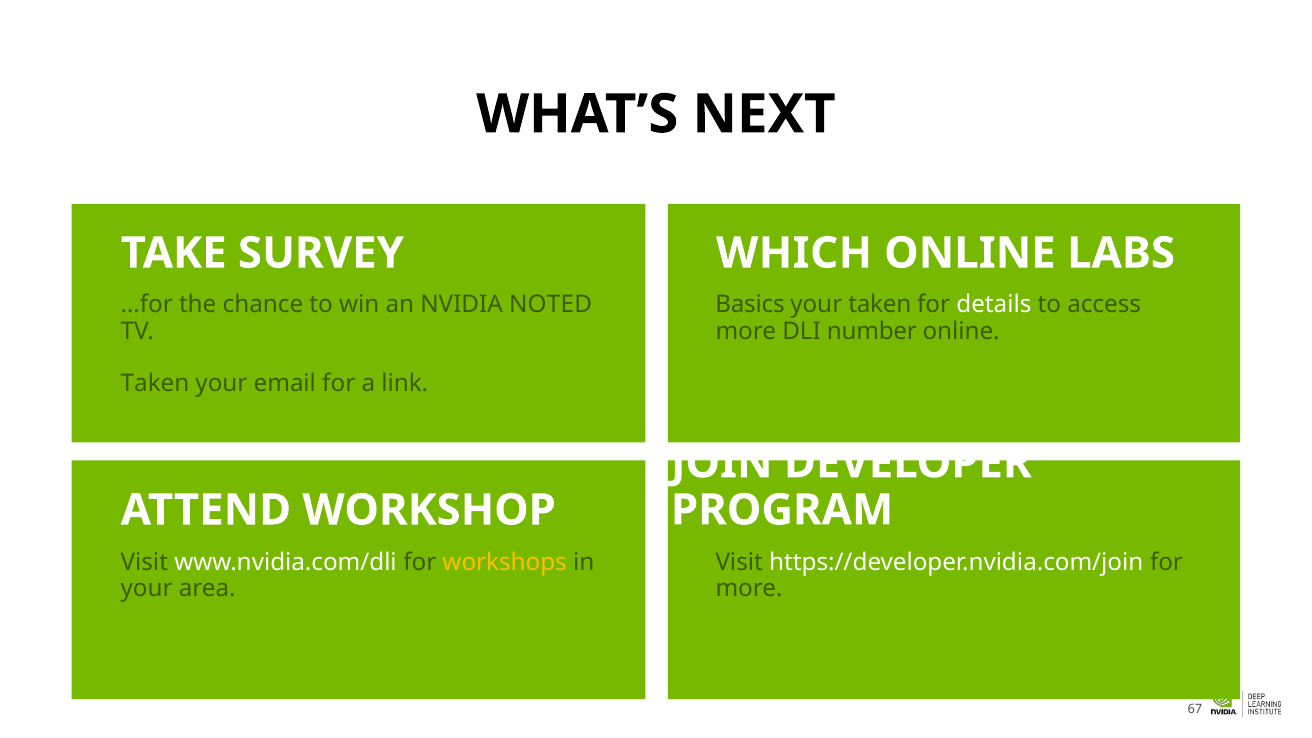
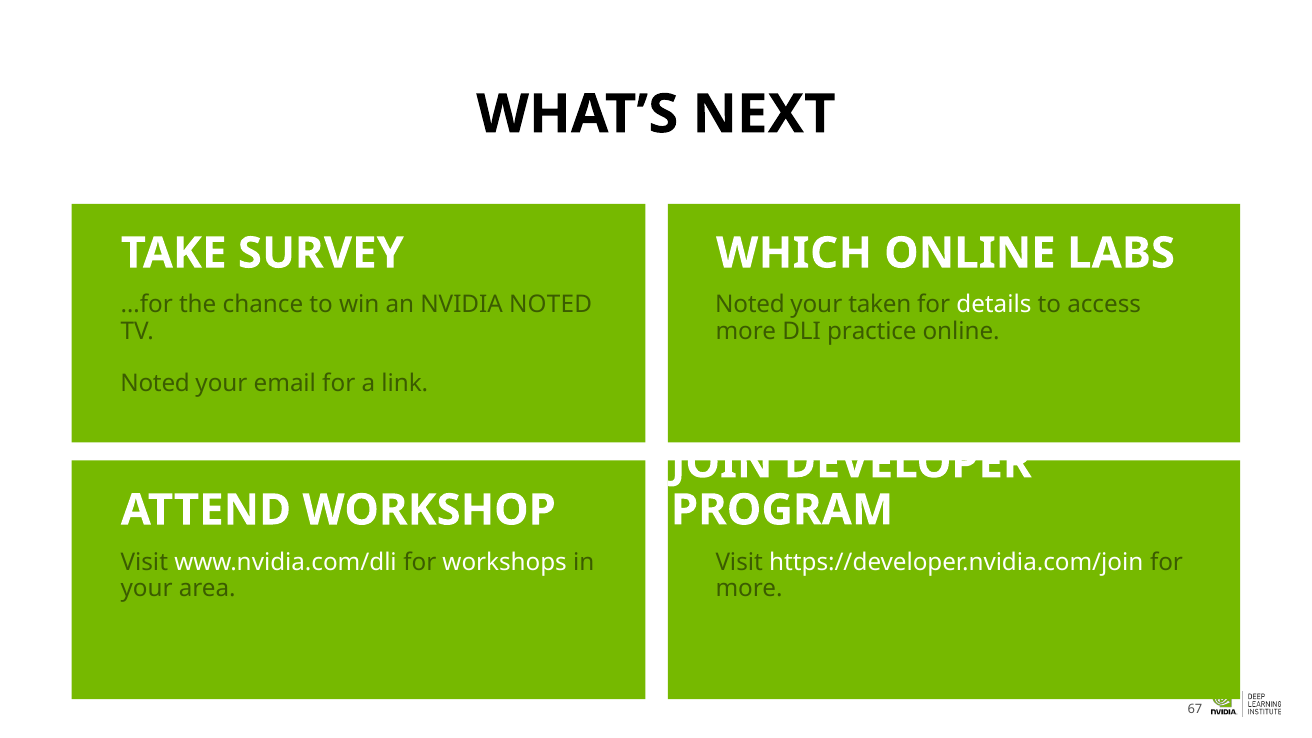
Basics at (750, 305): Basics -> Noted
number: number -> practice
Taken at (155, 383): Taken -> Noted
workshops colour: yellow -> white
